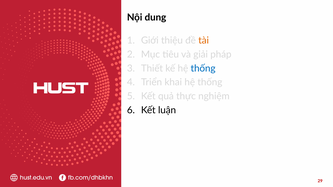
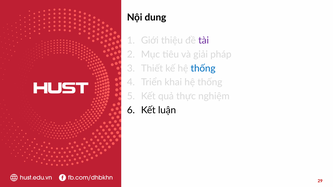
tài colour: orange -> purple
